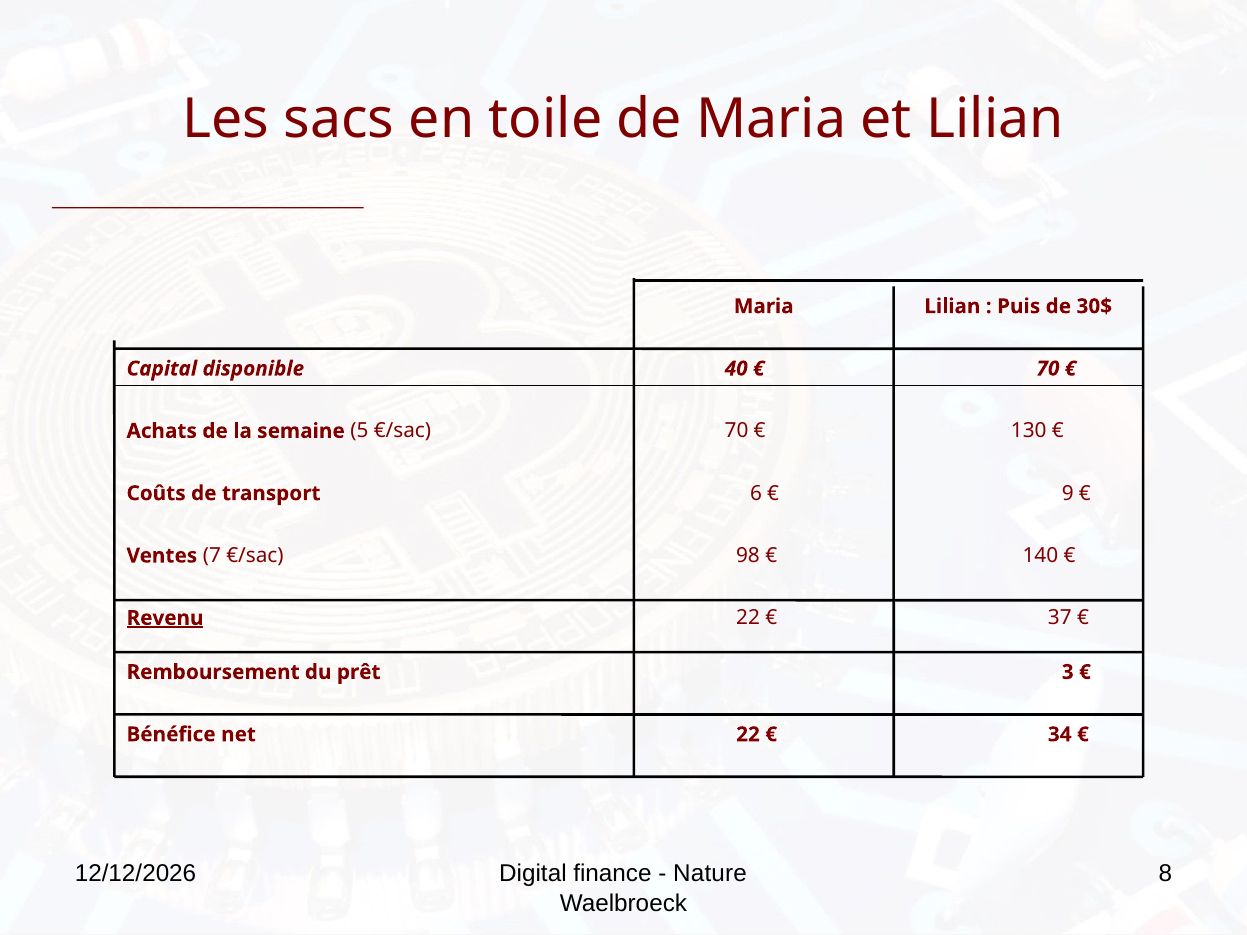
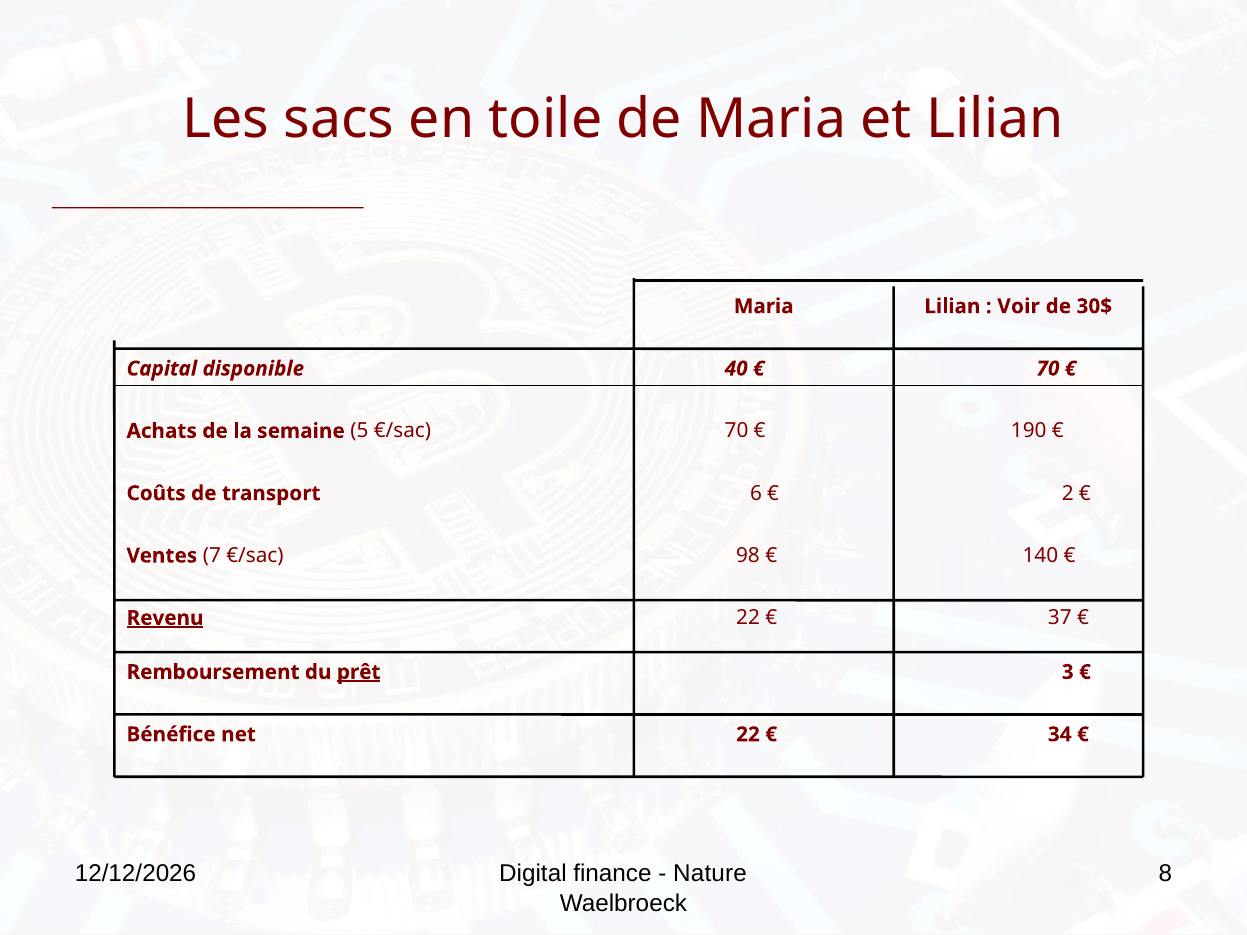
Puis: Puis -> Voir
130: 130 -> 190
9: 9 -> 2
prêt underline: none -> present
